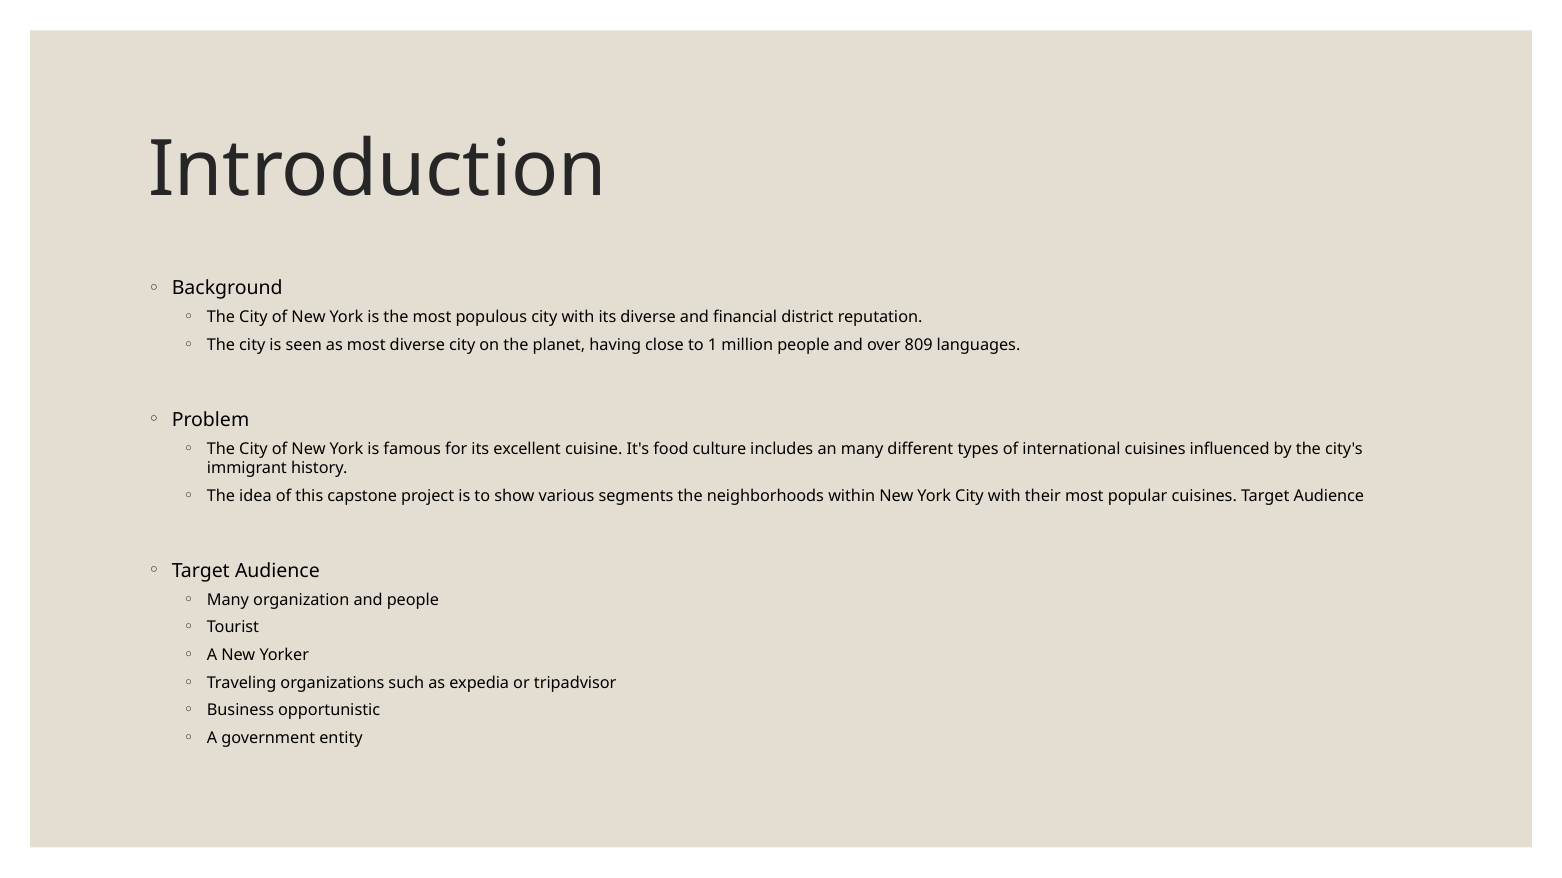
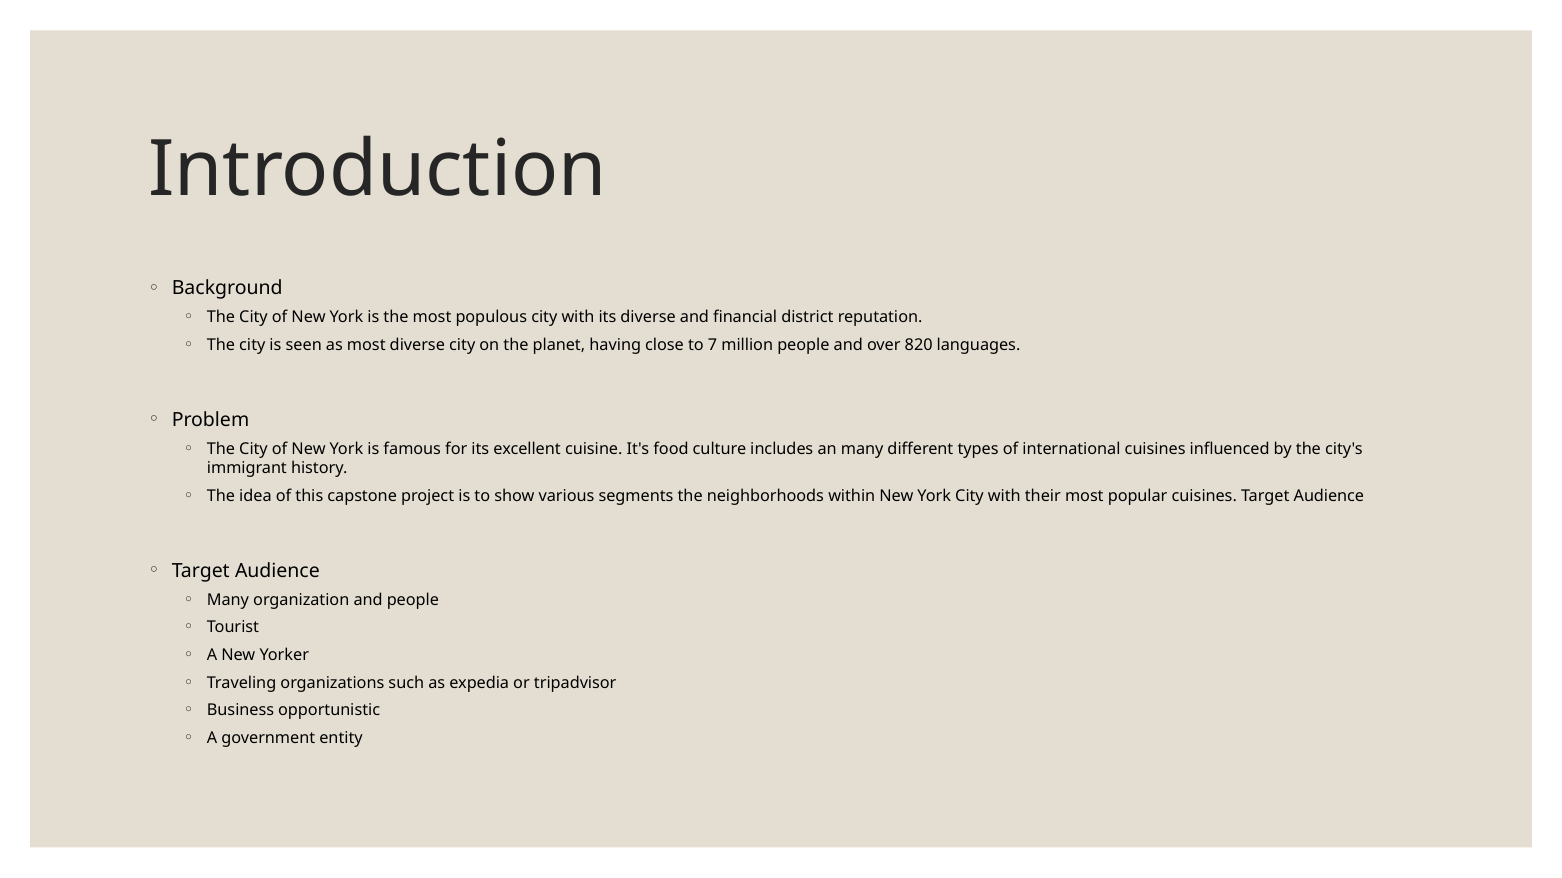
1: 1 -> 7
809: 809 -> 820
